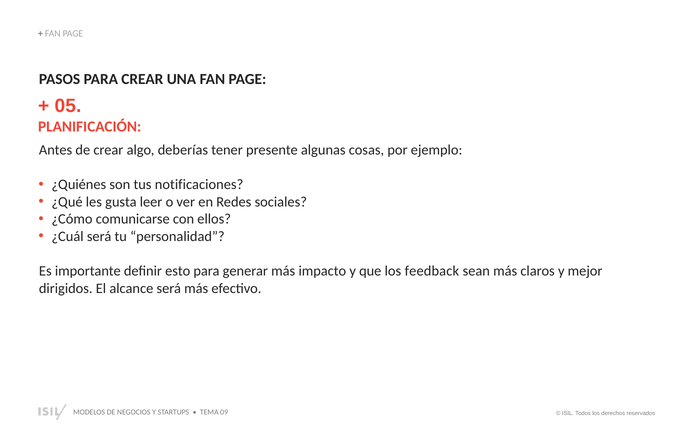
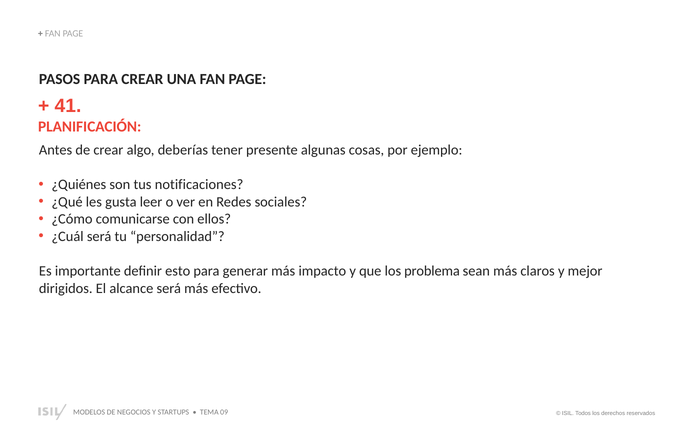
05: 05 -> 41
feedback: feedback -> problema
